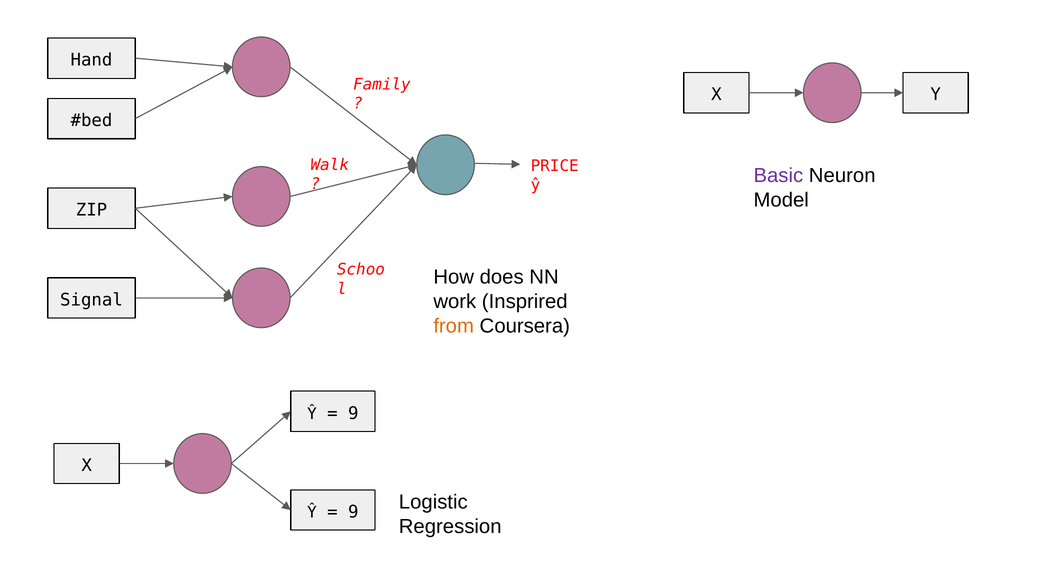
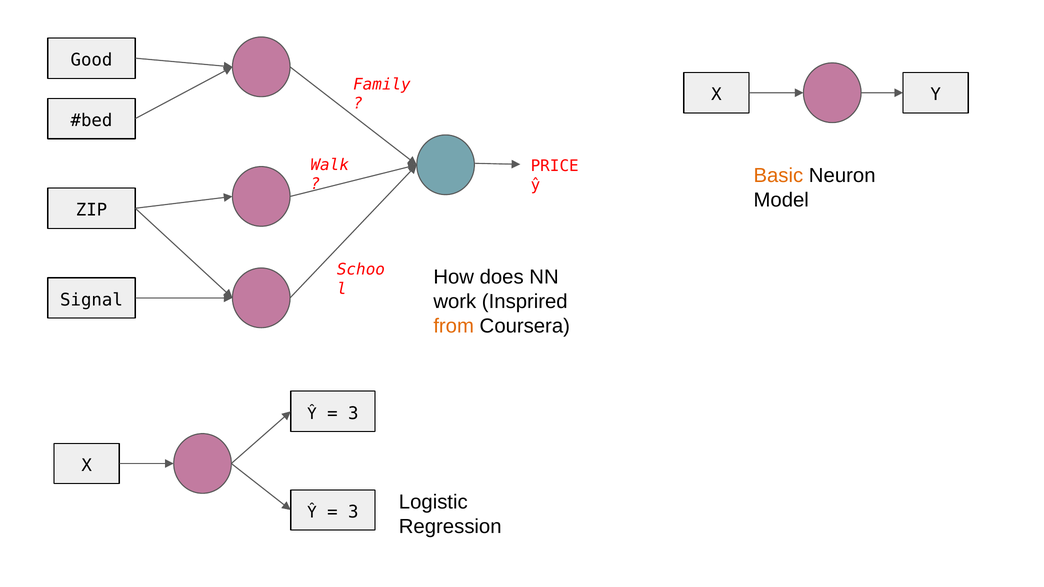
Hand: Hand -> Good
Basic colour: purple -> orange
9 at (353, 413): 9 -> 3
9 at (353, 512): 9 -> 3
